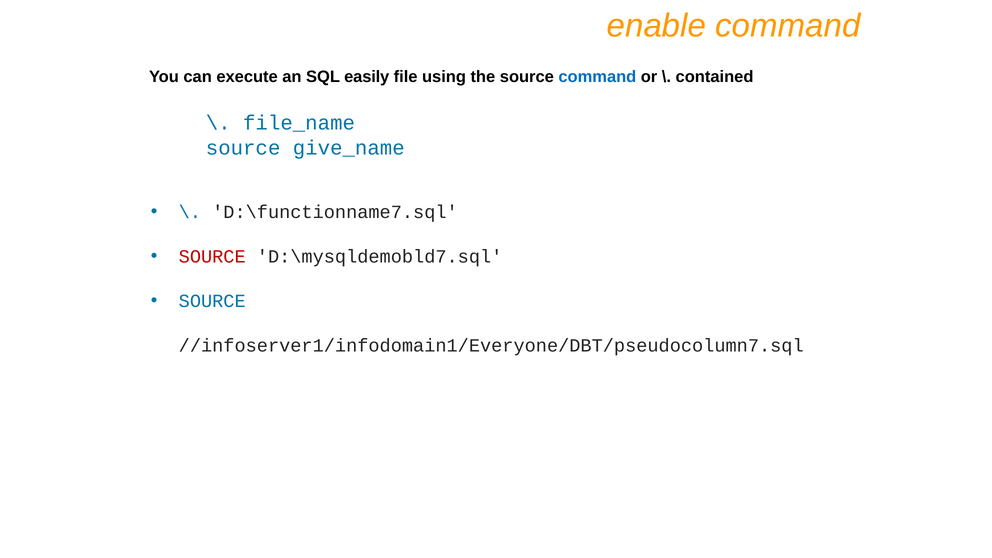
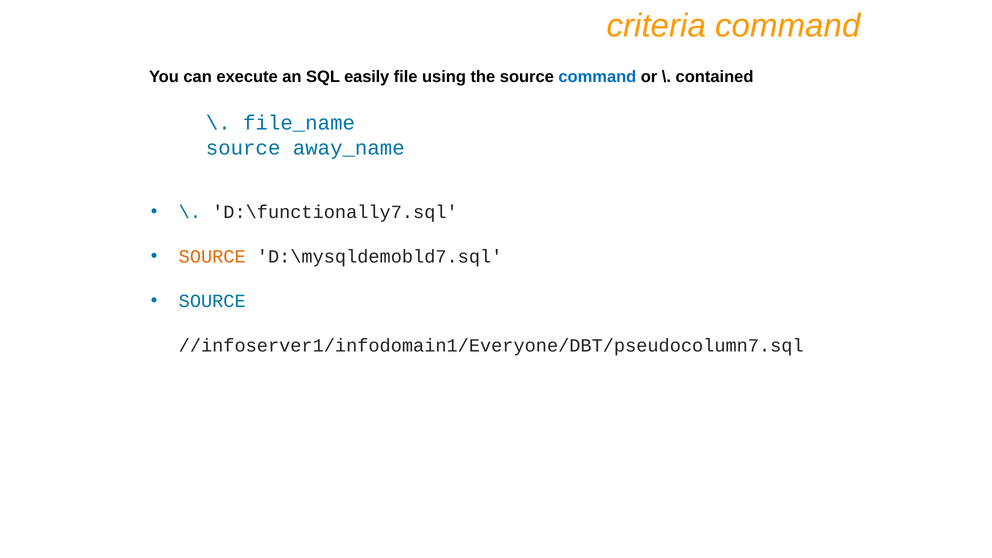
enable: enable -> criteria
give_name: give_name -> away_name
D:\functionname7.sql: D:\functionname7.sql -> D:\functionally7.sql
SOURCE at (212, 257) colour: red -> orange
